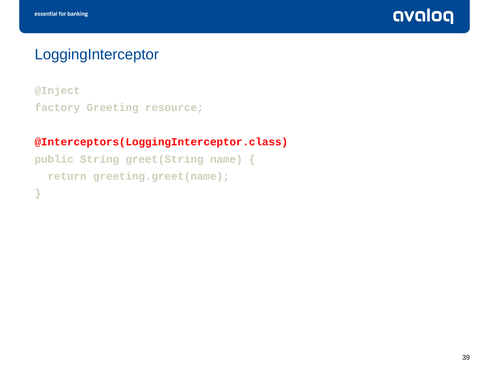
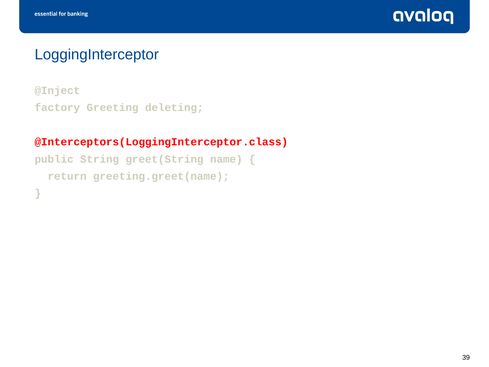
resource: resource -> deleting
